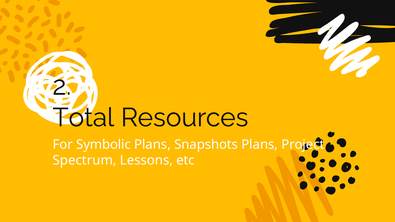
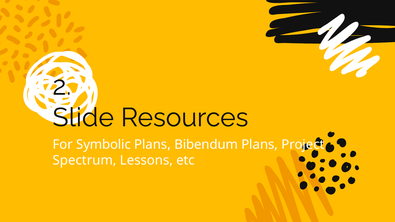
Total: Total -> Slide
Snapshots: Snapshots -> Bibendum
